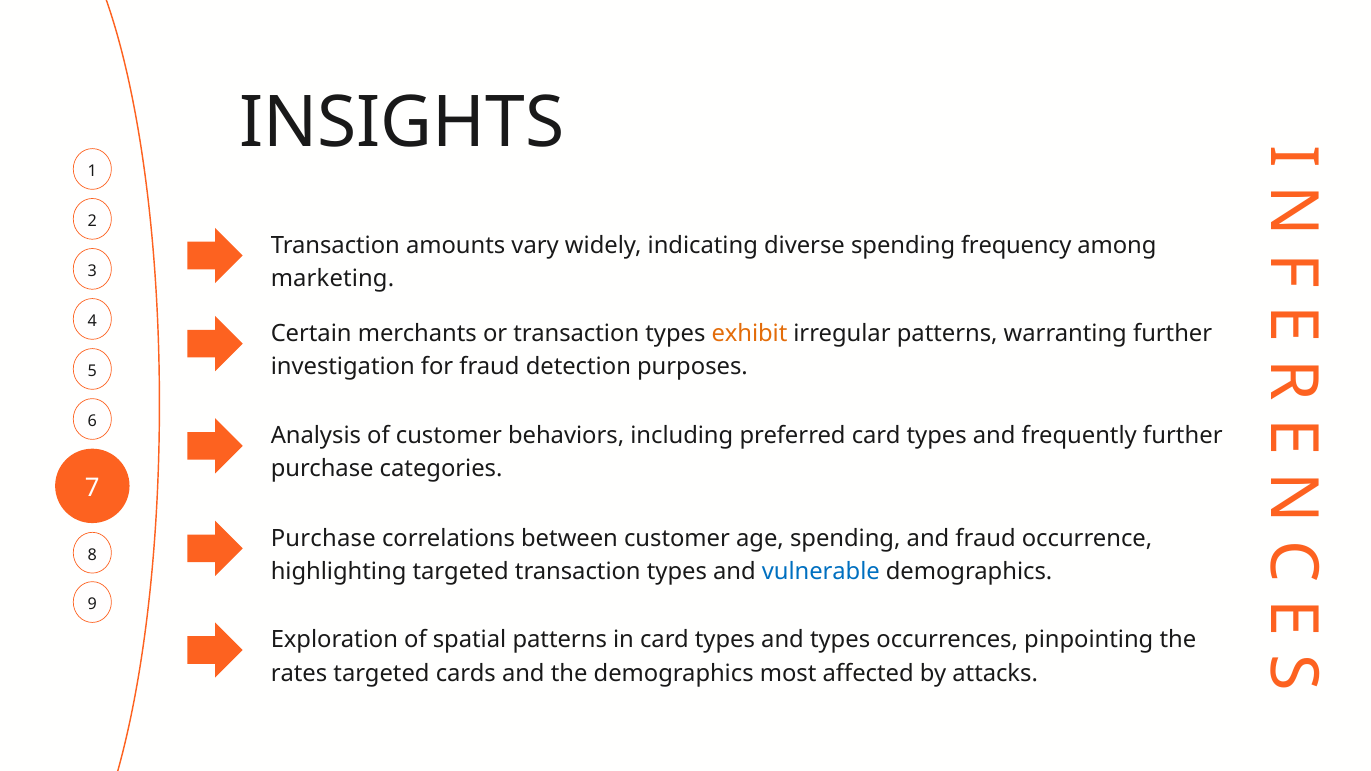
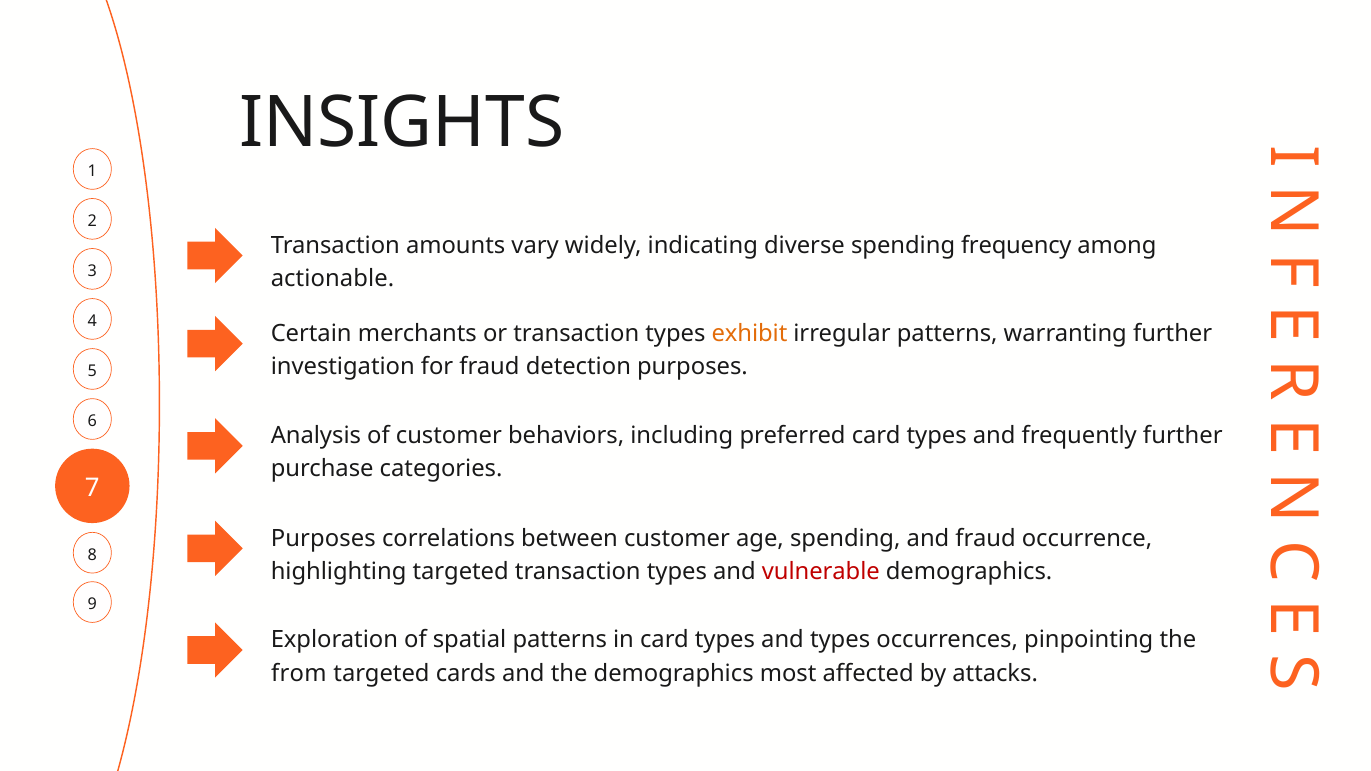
marketing: marketing -> actionable
Purchase at (323, 538): Purchase -> Purposes
vulnerable colour: blue -> red
rates: rates -> from
